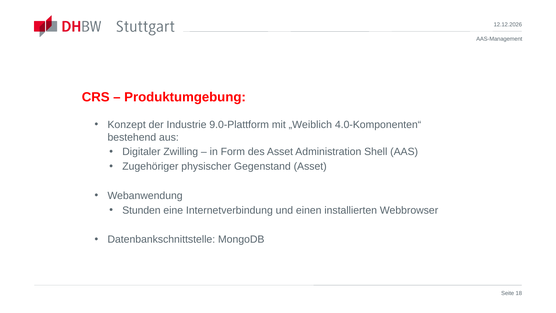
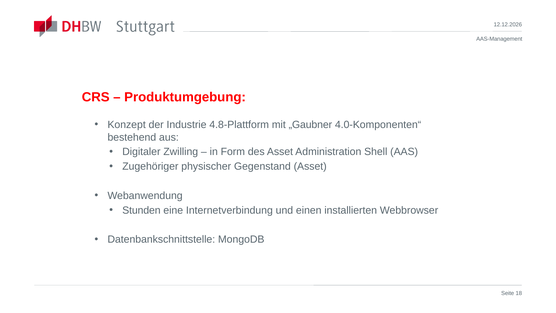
9.0-Plattform: 9.0-Plattform -> 4.8-Plattform
„Weiblich: „Weiblich -> „Gaubner
